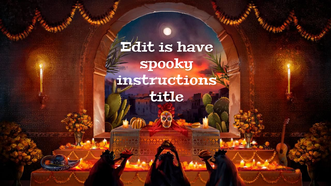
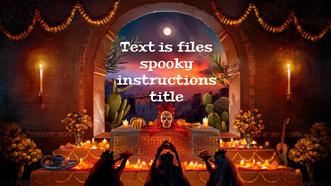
Edit: Edit -> Text
have: have -> files
